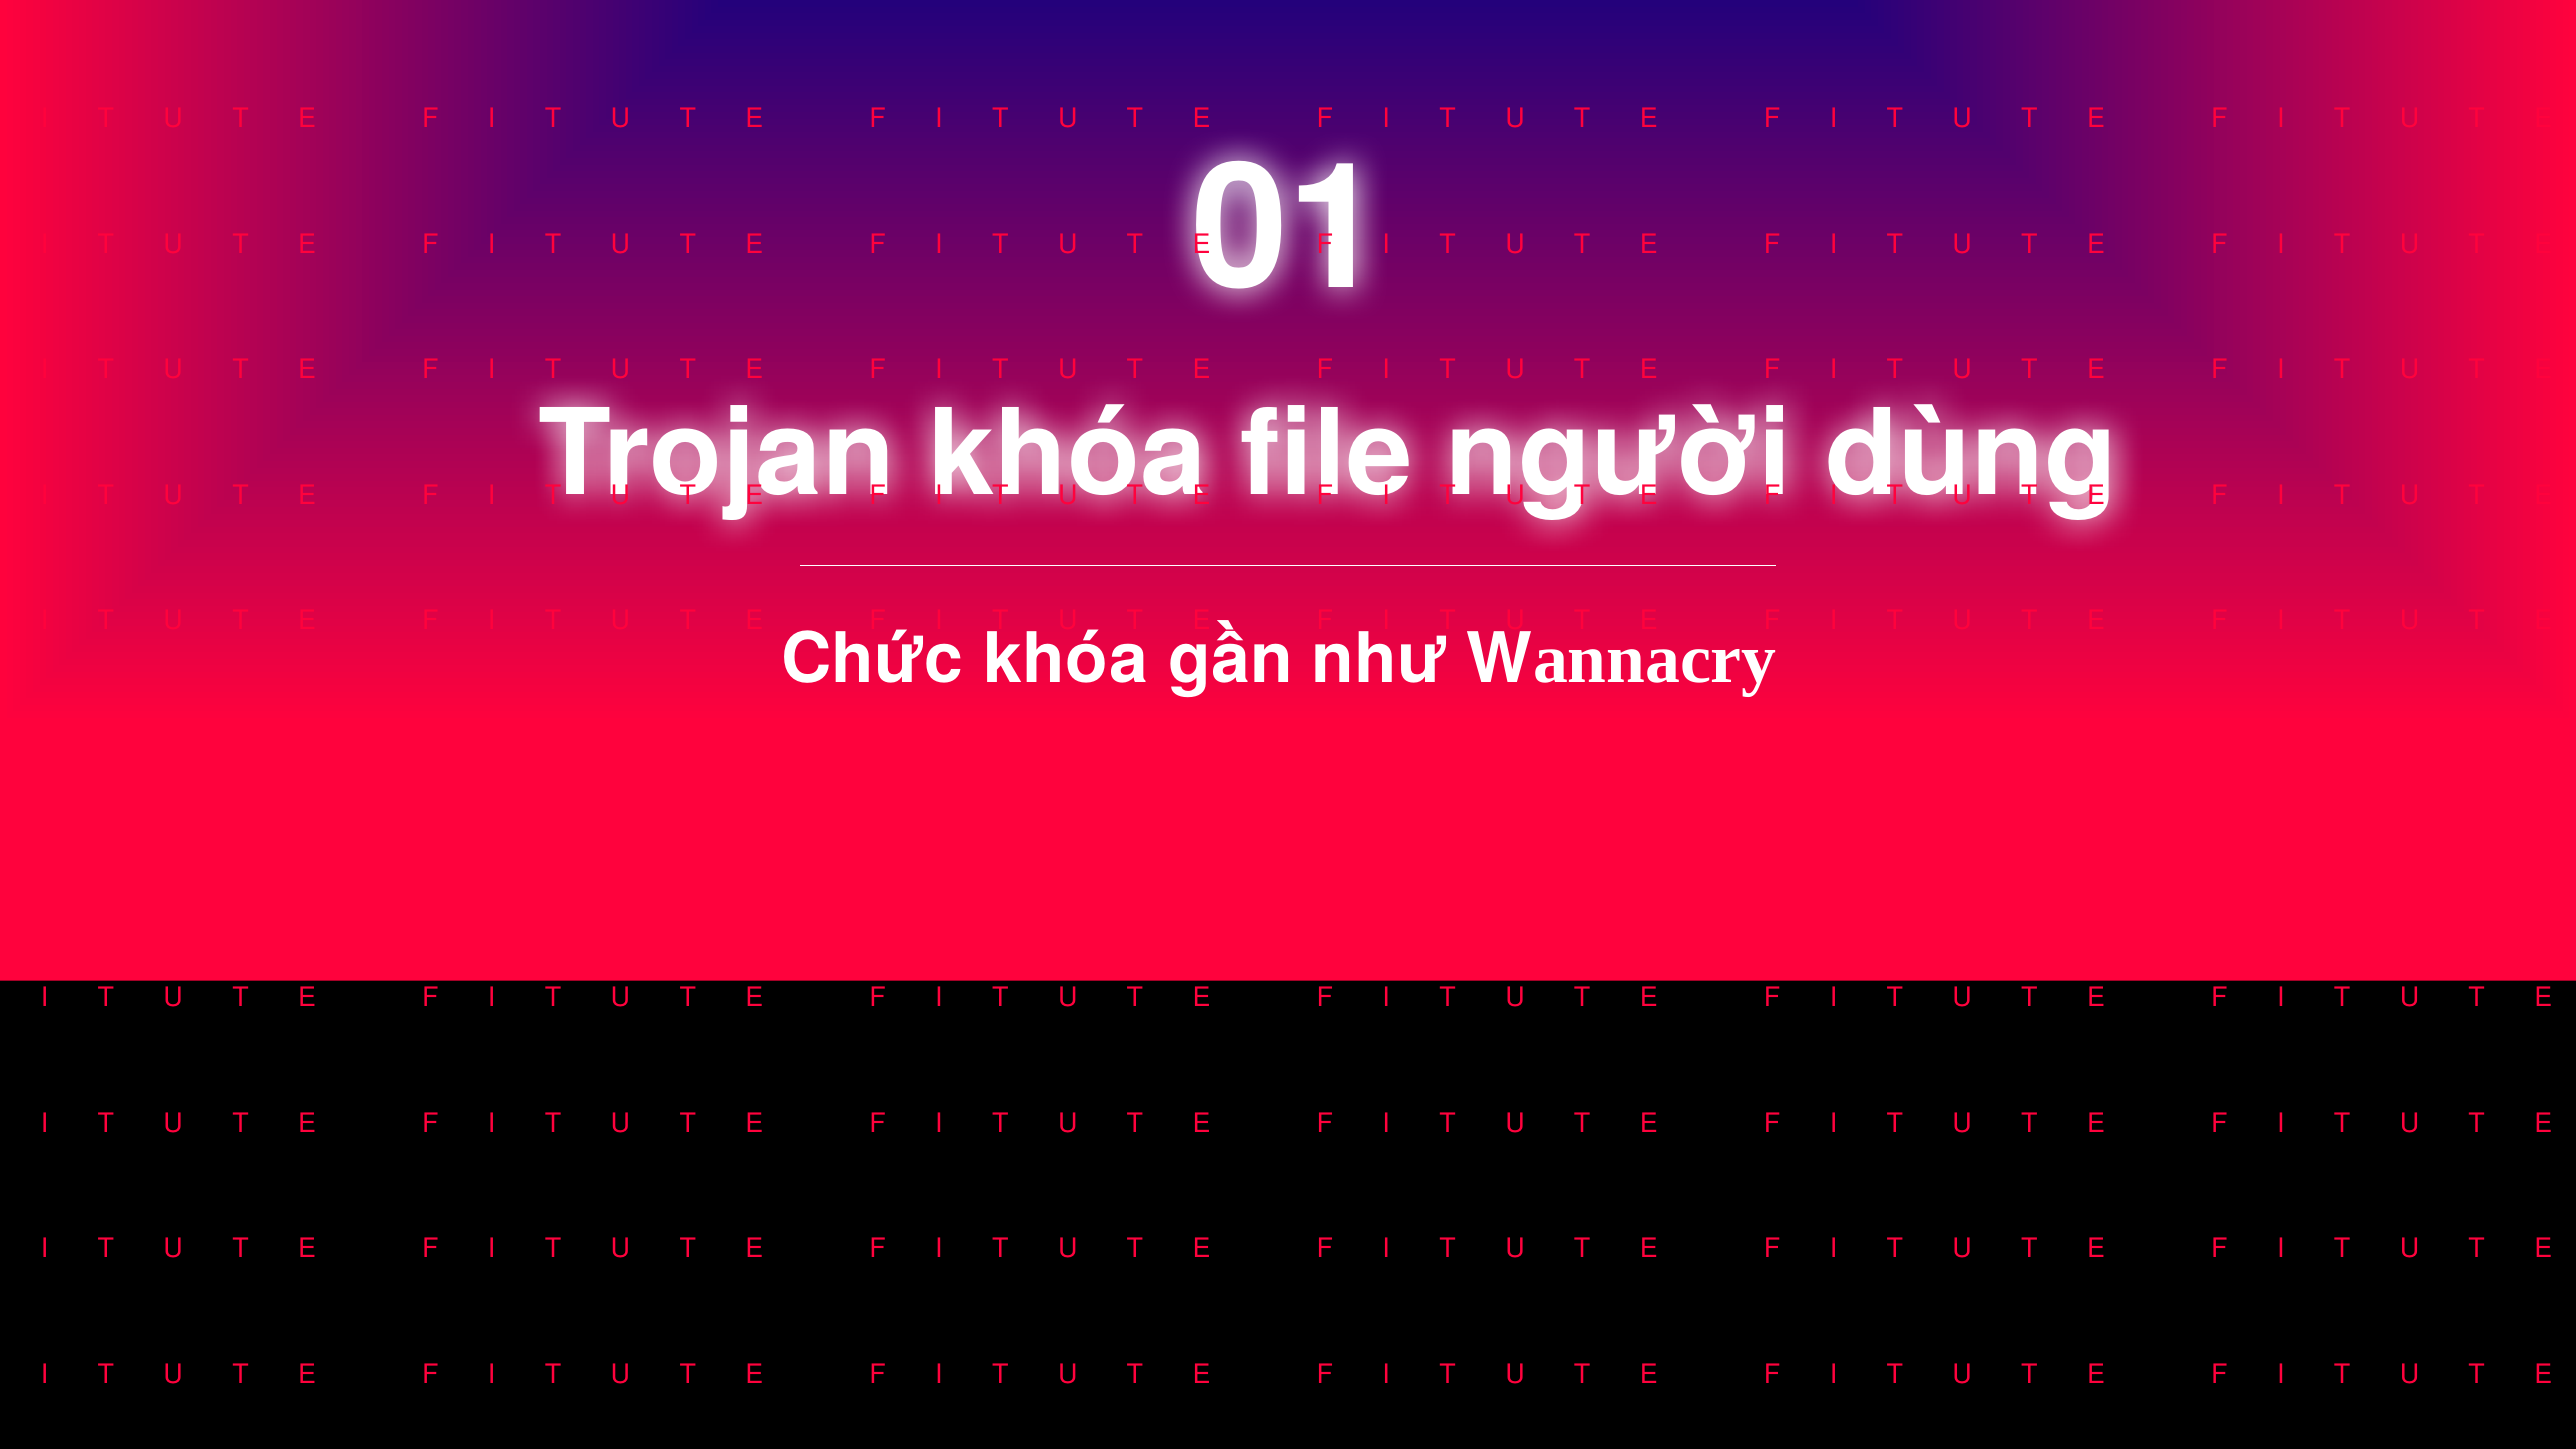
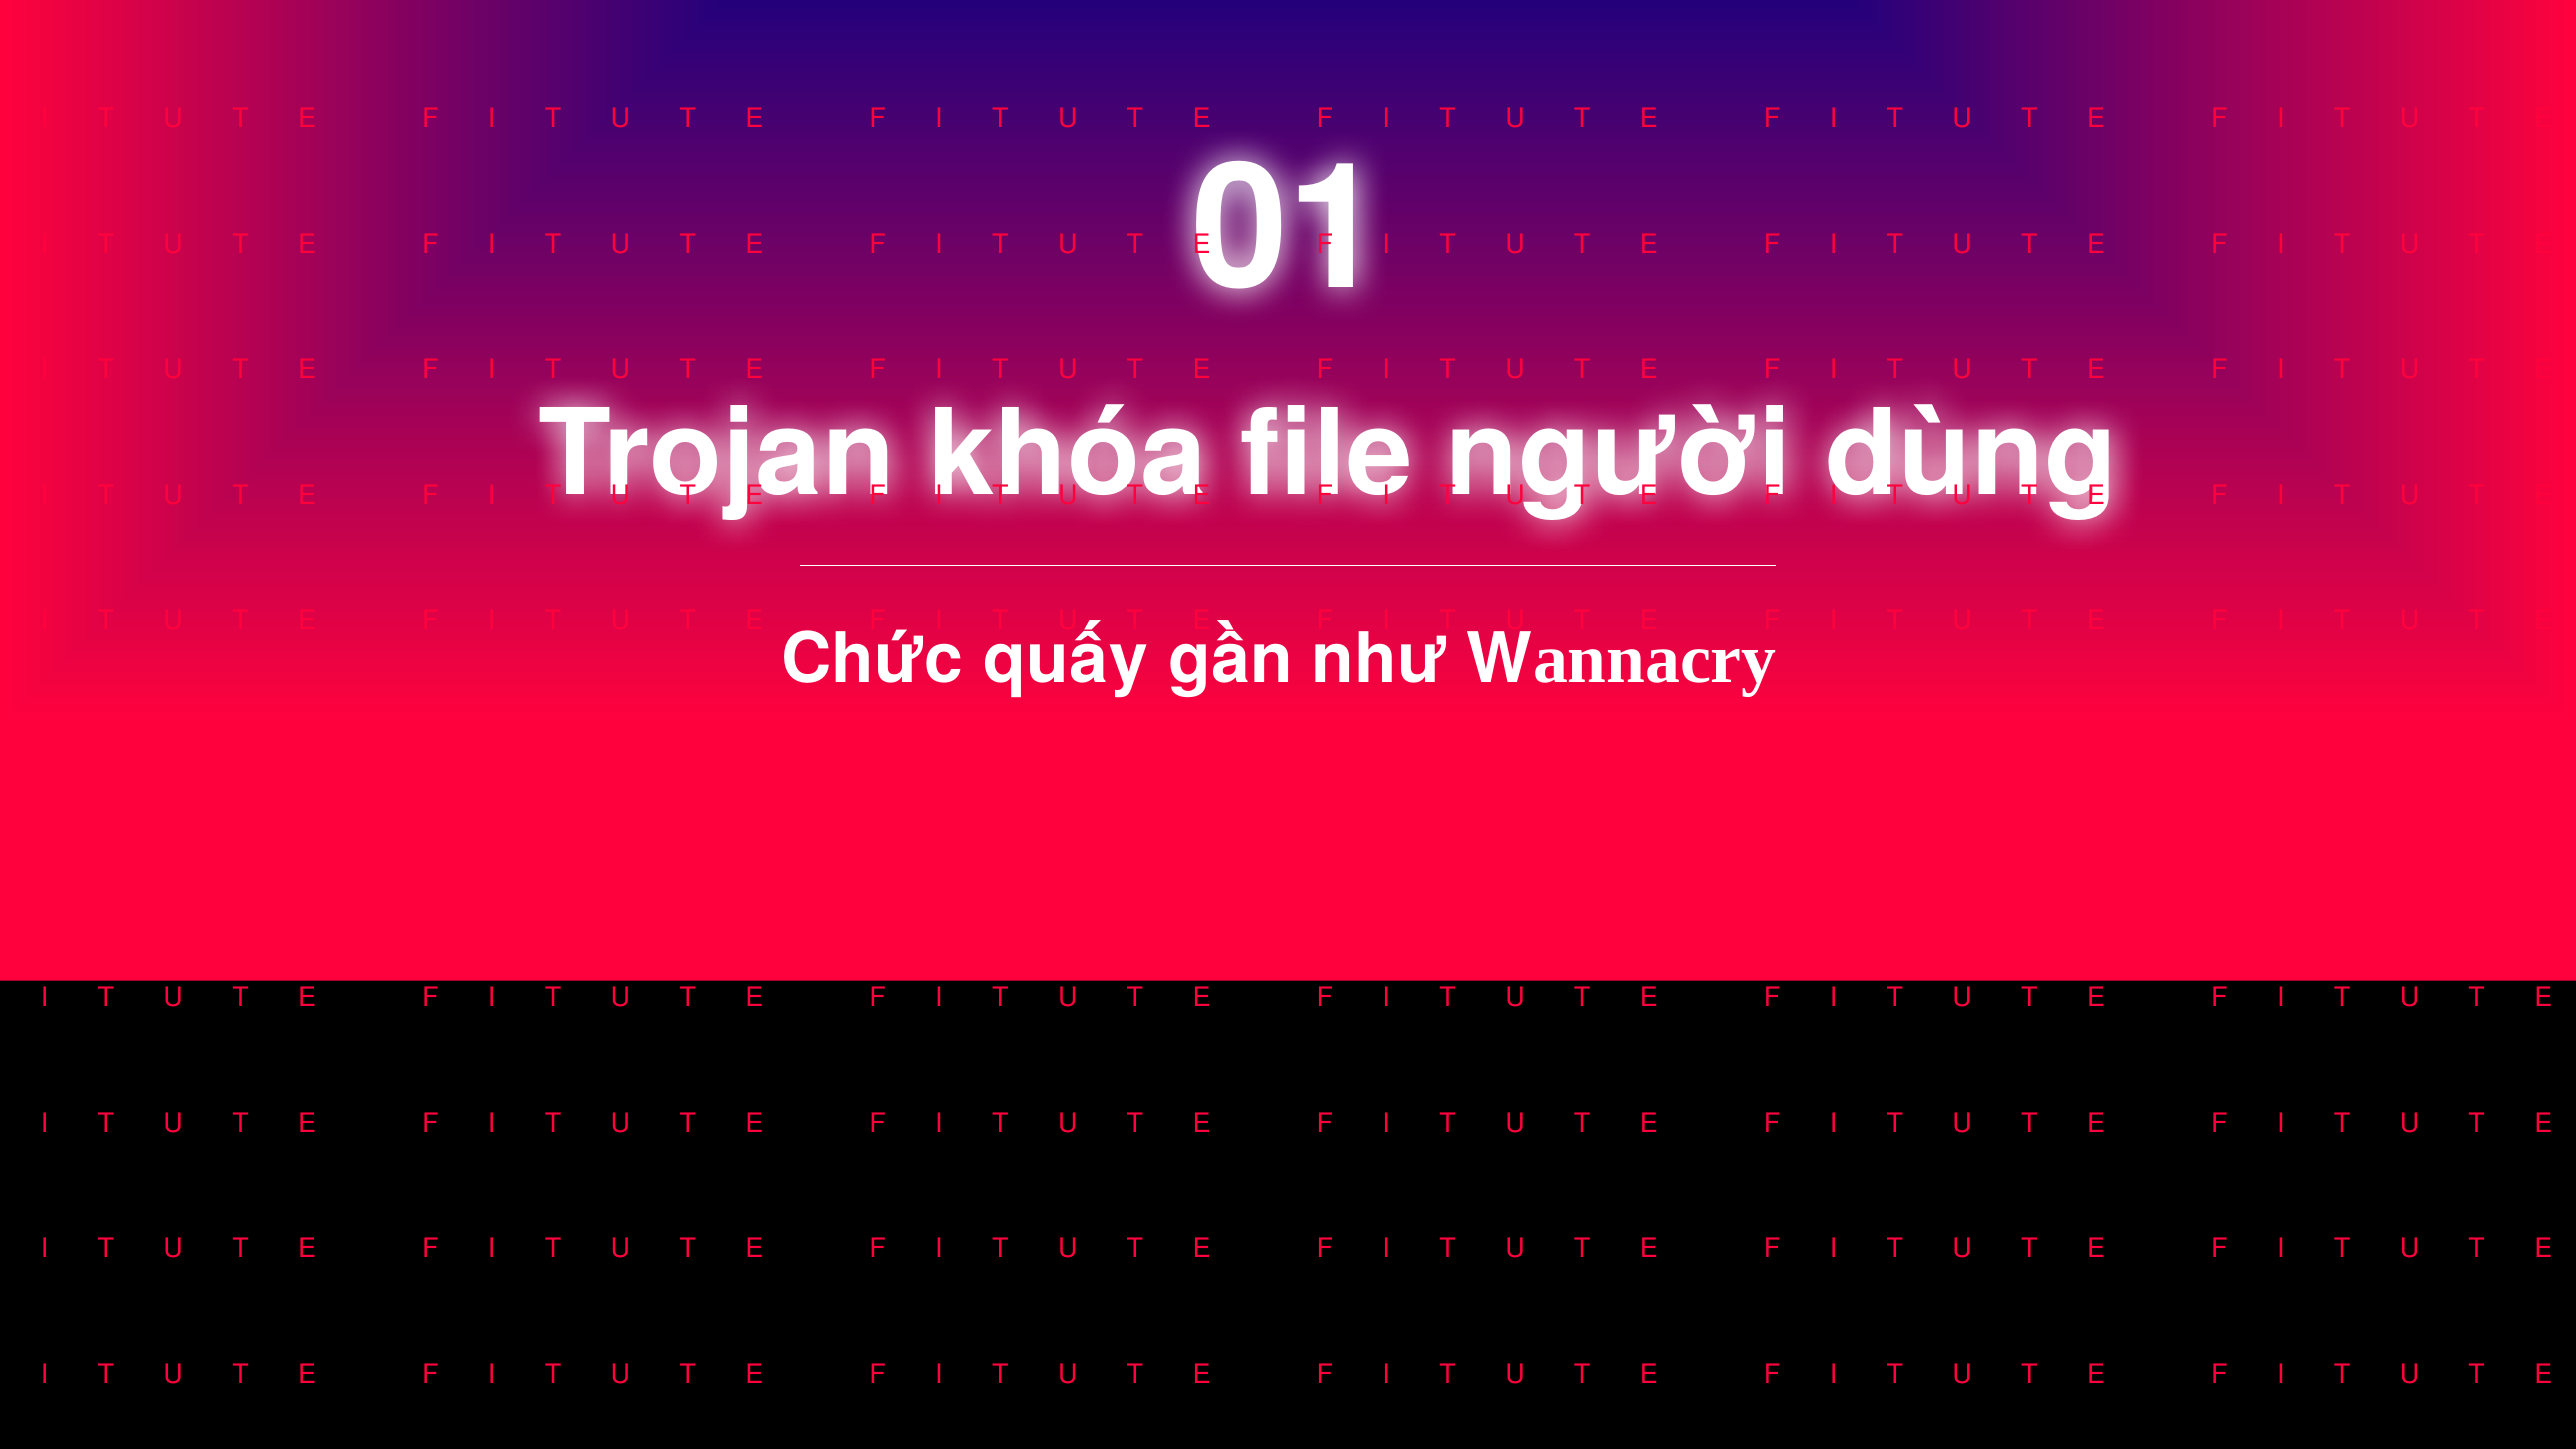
Chức khóa: khóa -> quấy
